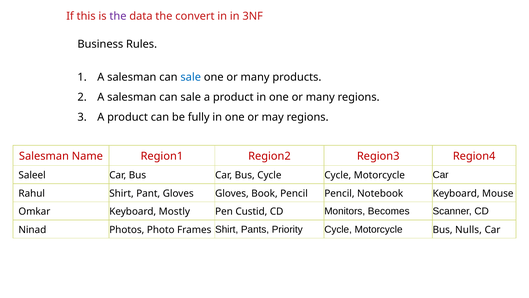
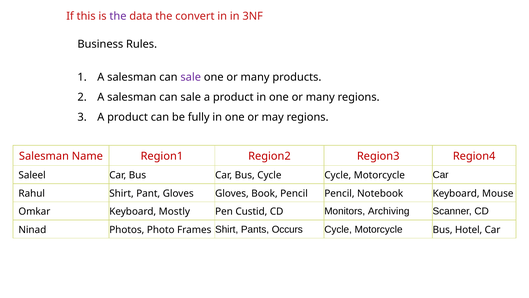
sale at (191, 77) colour: blue -> purple
Becomes: Becomes -> Archiving
Priority: Priority -> Occurs
Nulls: Nulls -> Hotel
